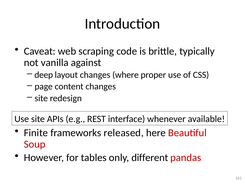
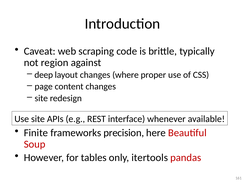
vanilla: vanilla -> region
released: released -> precision
different: different -> itertools
